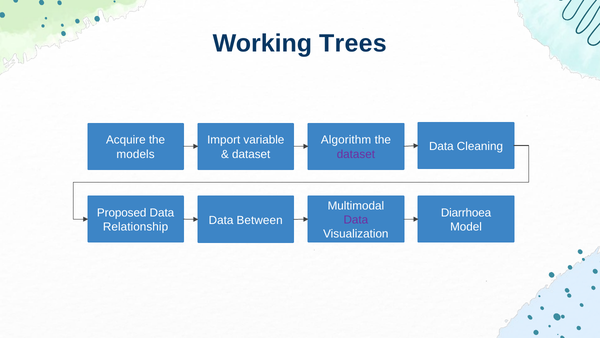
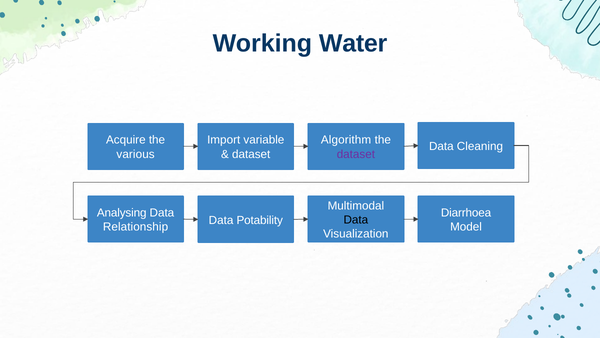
Trees: Trees -> Water
models: models -> various
Proposed: Proposed -> Analysing
Data at (356, 220) colour: purple -> black
Between: Between -> Potability
